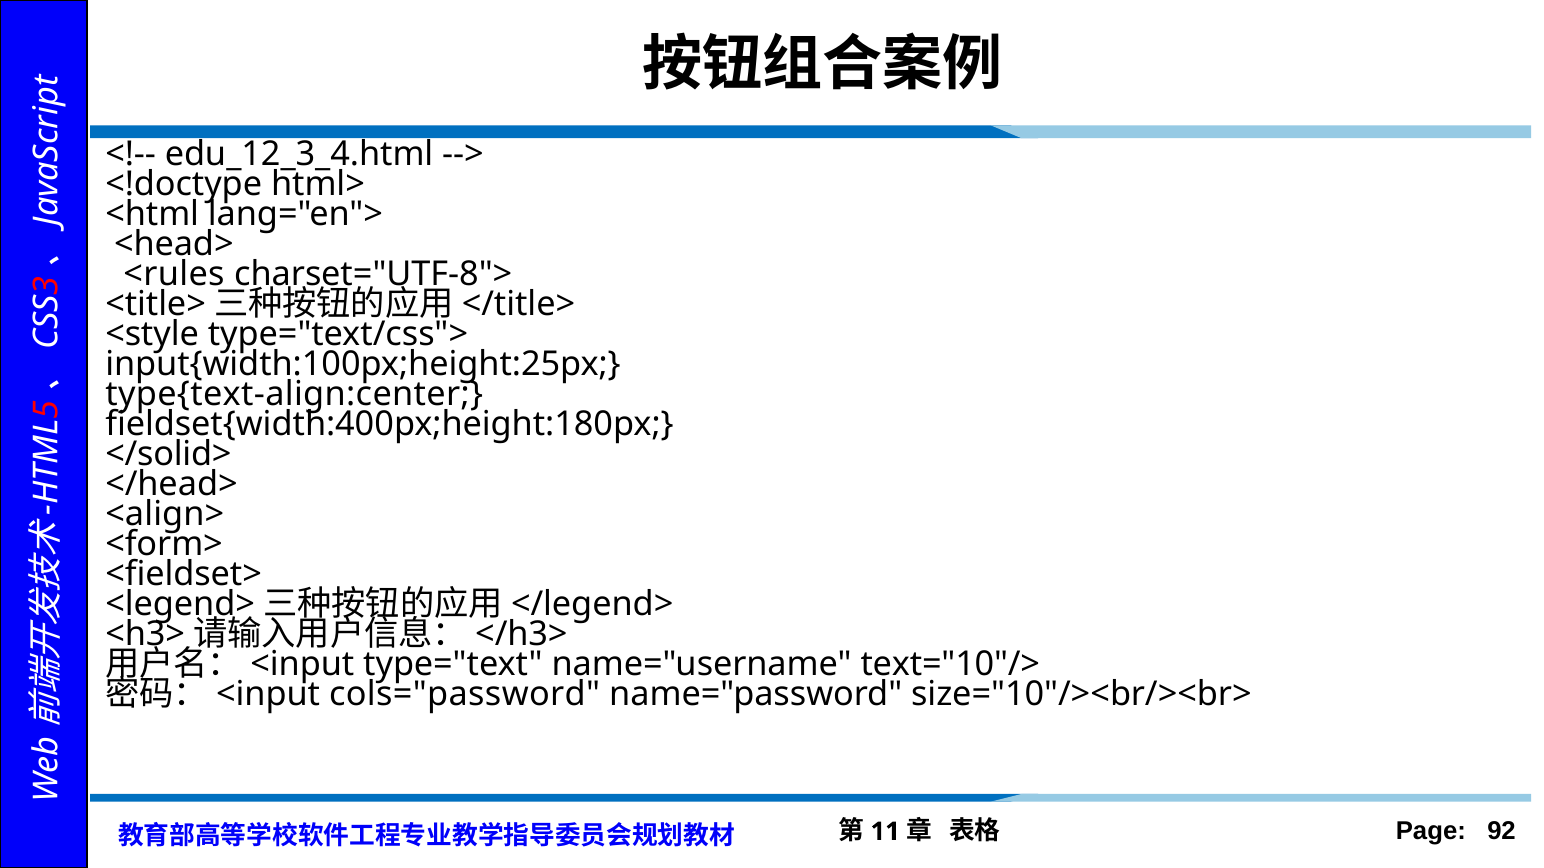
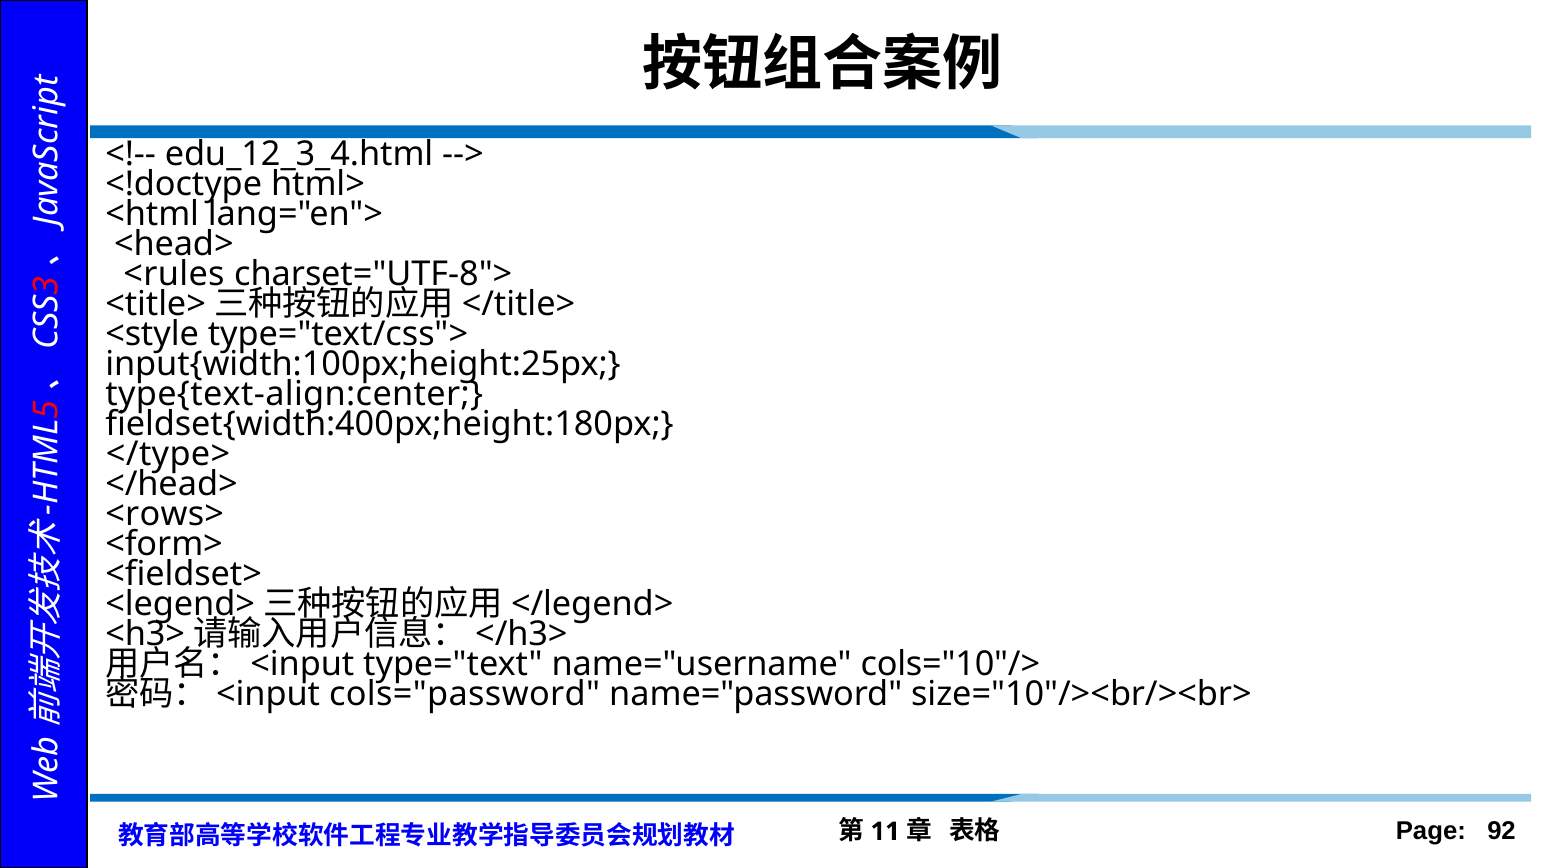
</solid>: </solid> -> </type>
<align>: <align> -> <rows>
text="10"/>: text="10"/> -> cols="10"/>
